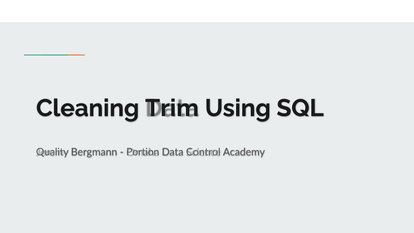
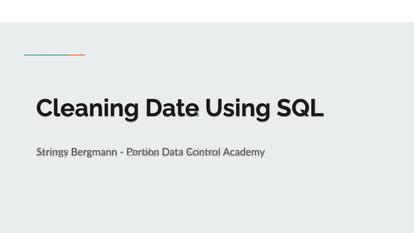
Trim: Trim -> Date
Quality: Quality -> Strings
